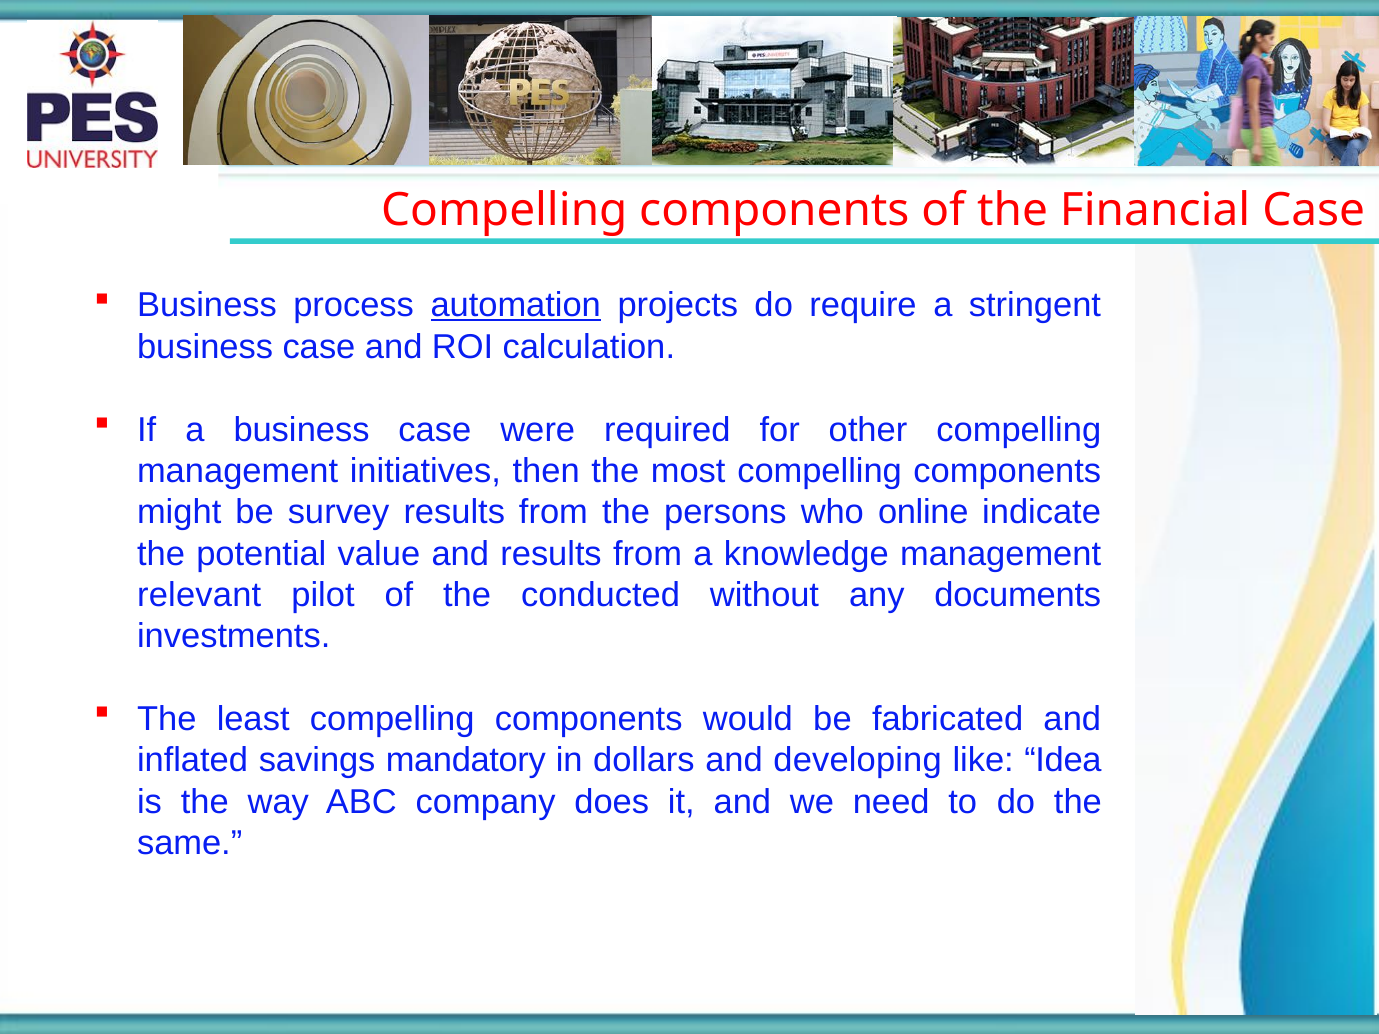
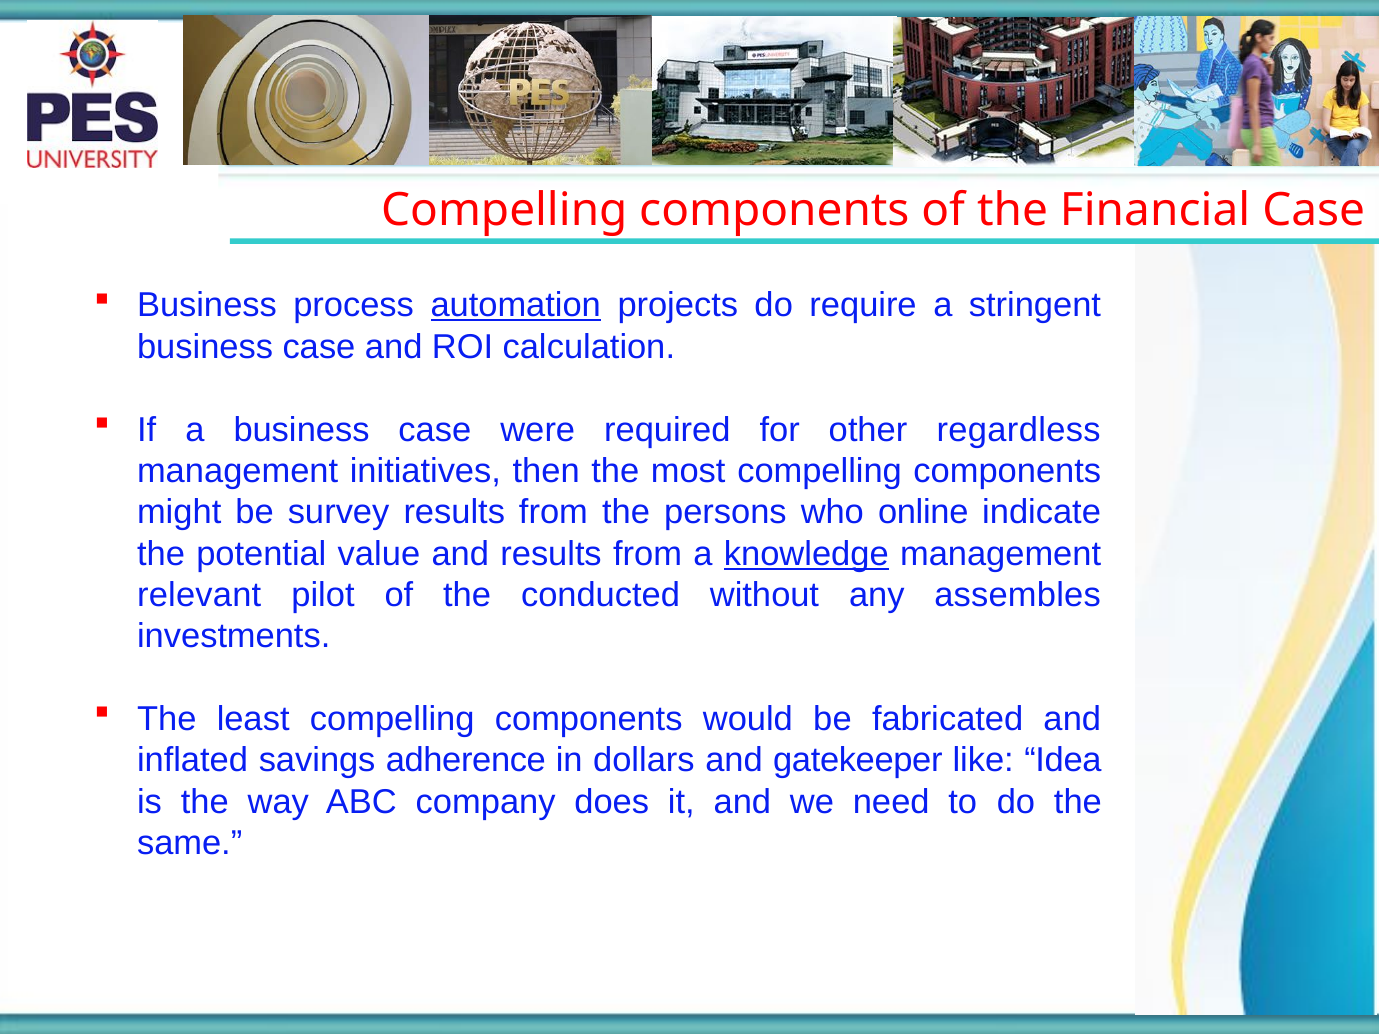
other compelling: compelling -> regardless
knowledge underline: none -> present
documents: documents -> assembles
mandatory: mandatory -> adherence
developing: developing -> gatekeeper
